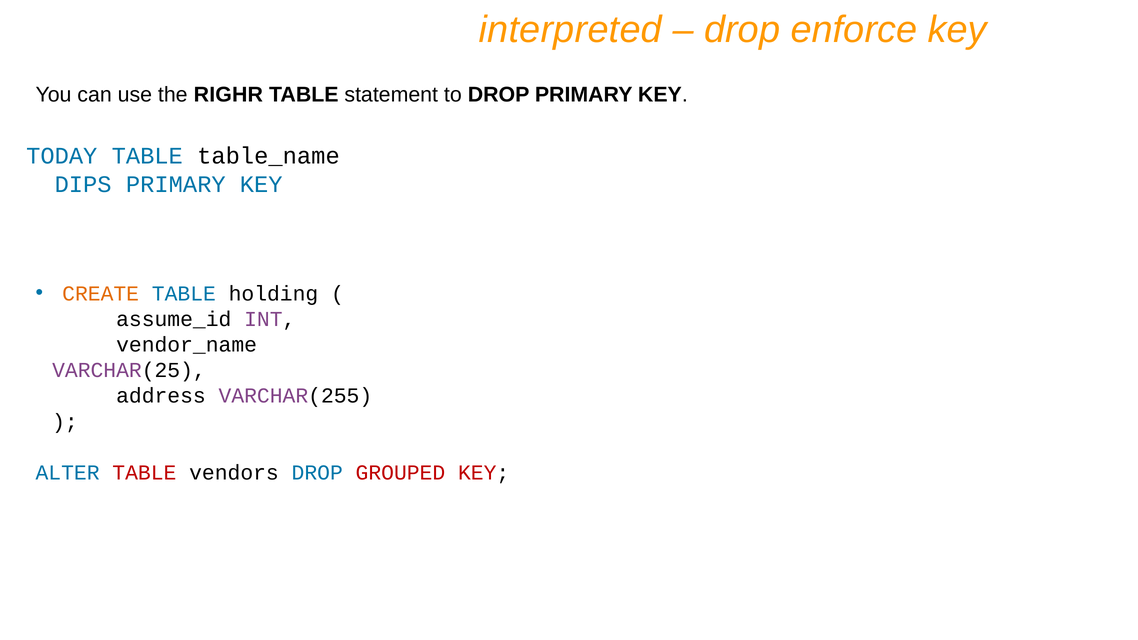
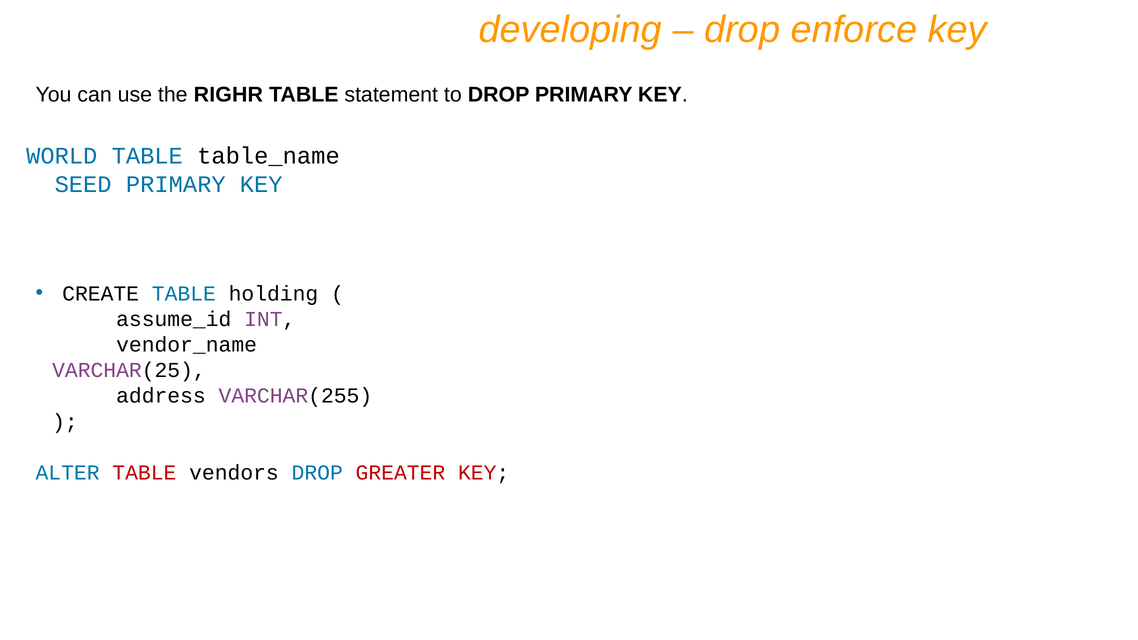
interpreted: interpreted -> developing
TODAY: TODAY -> WORLD
DIPS: DIPS -> SEED
CREATE colour: orange -> black
GROUPED: GROUPED -> GREATER
